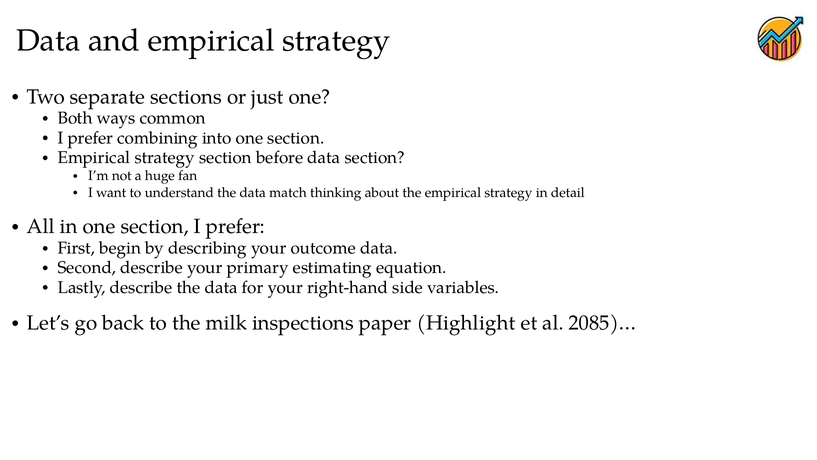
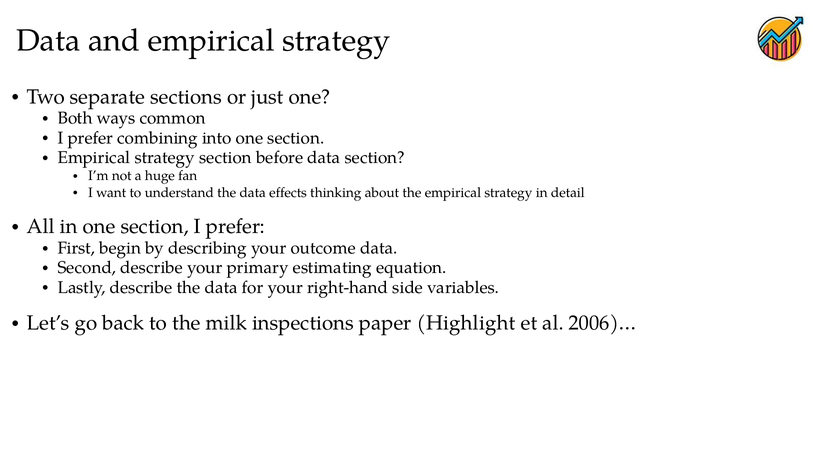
match: match -> effects
2085)…: 2085)… -> 2006)…
